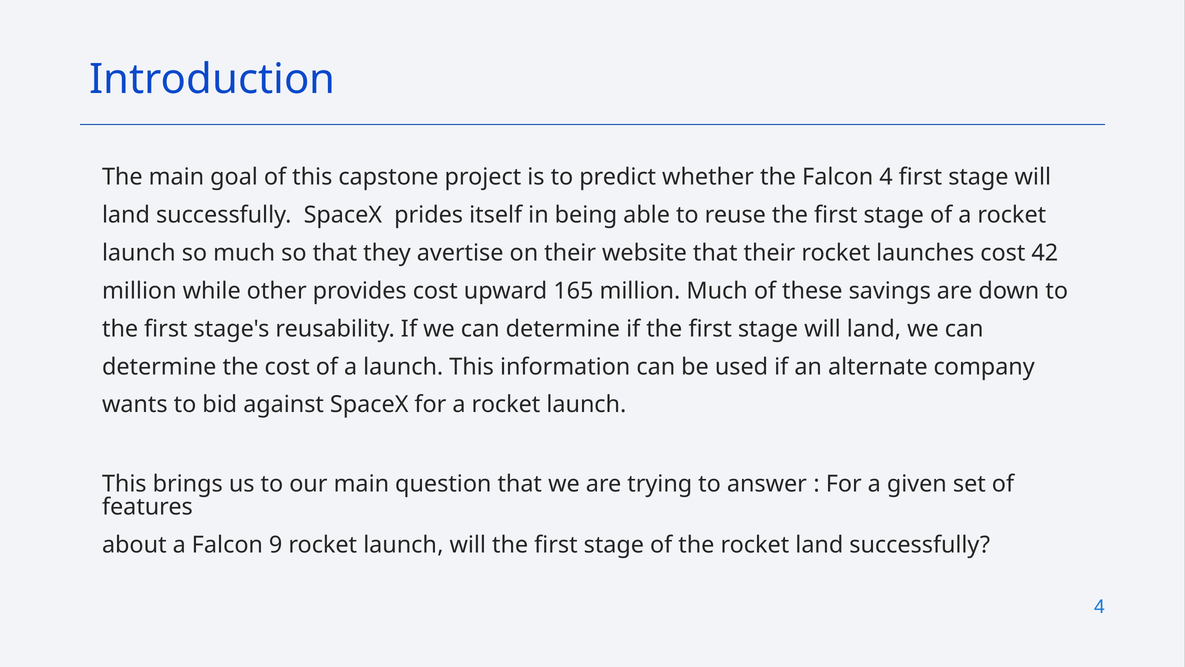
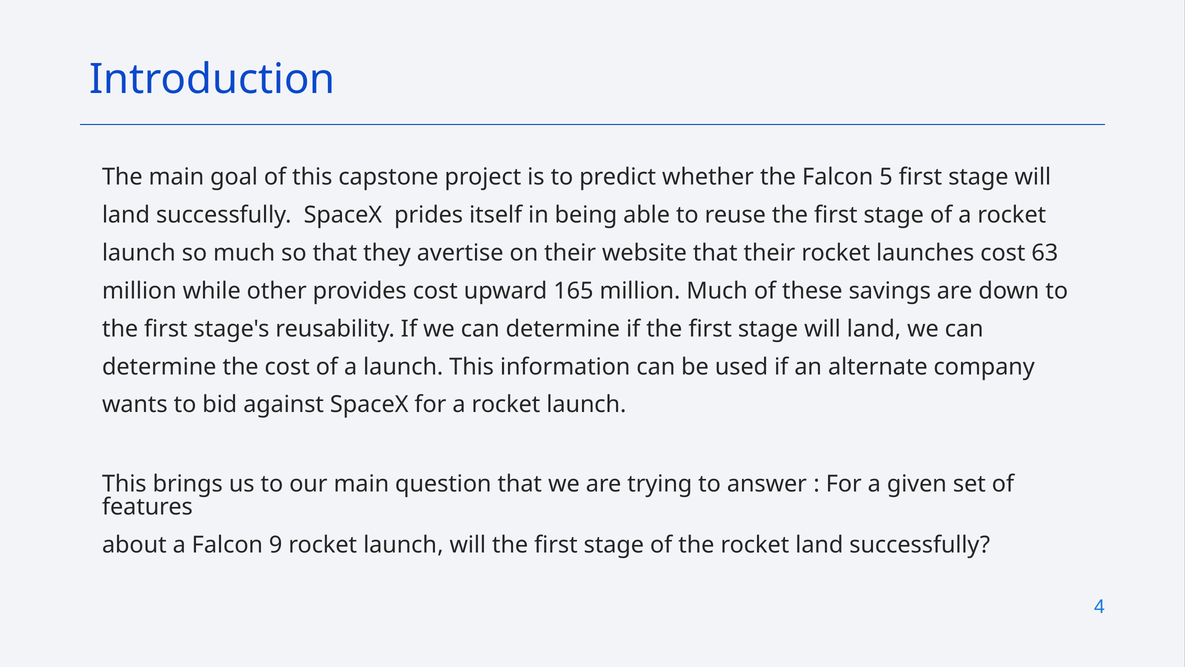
Falcon 4: 4 -> 5
42: 42 -> 63
